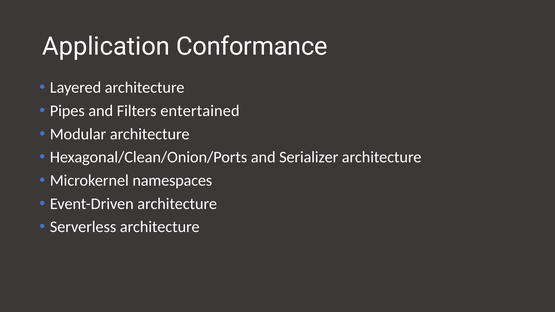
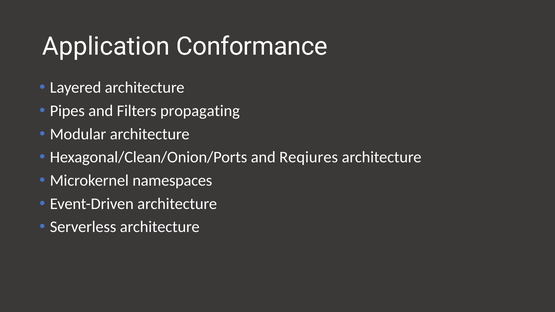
entertained: entertained -> propagating
Serializer: Serializer -> Reqiures
